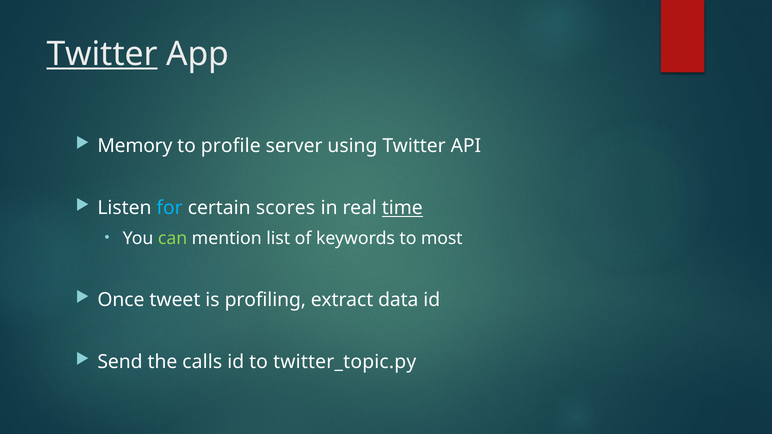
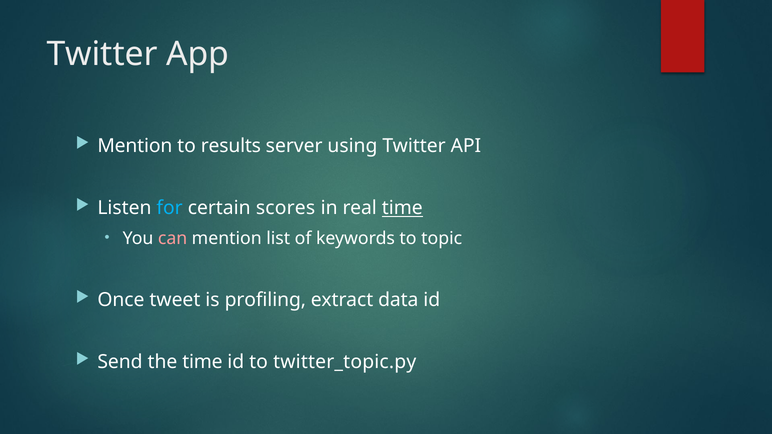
Twitter at (102, 54) underline: present -> none
Memory at (135, 146): Memory -> Mention
profile: profile -> results
can colour: light green -> pink
most: most -> topic
the calls: calls -> time
